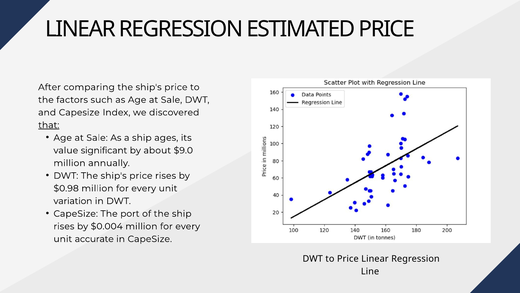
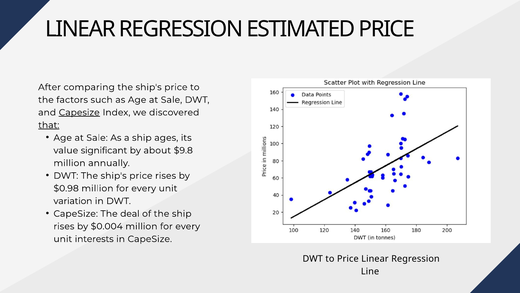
Capesize at (79, 112) underline: none -> present
$9.0: $9.0 -> $9.8
port: port -> deal
accurate: accurate -> interests
